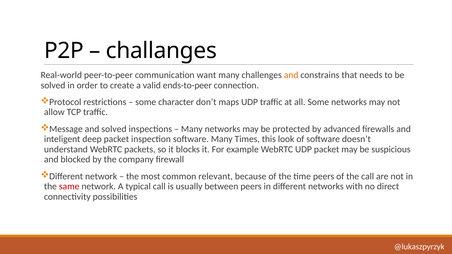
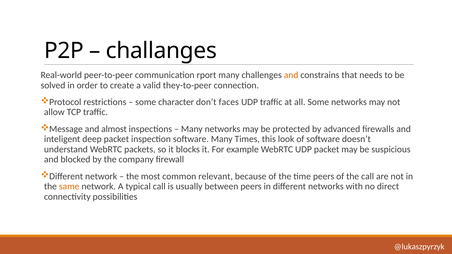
want: want -> rport
ends-to-peer: ends-to-peer -> they-to-peer
maps: maps -> faces
and solved: solved -> almost
same colour: red -> orange
